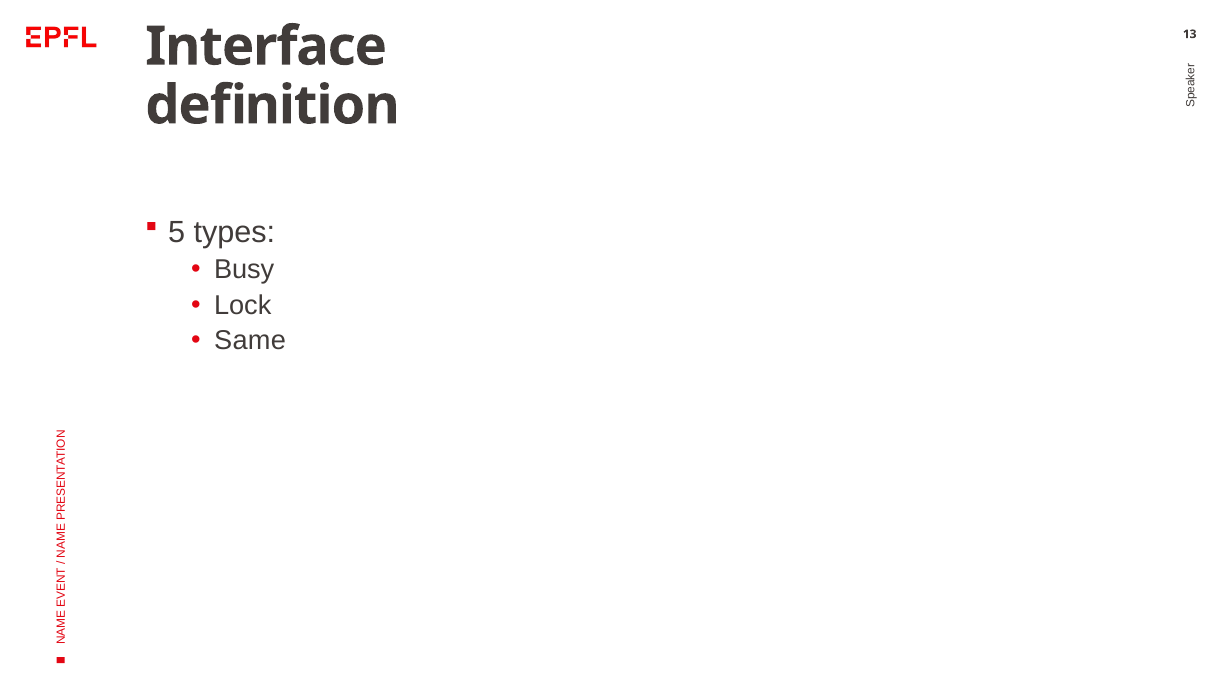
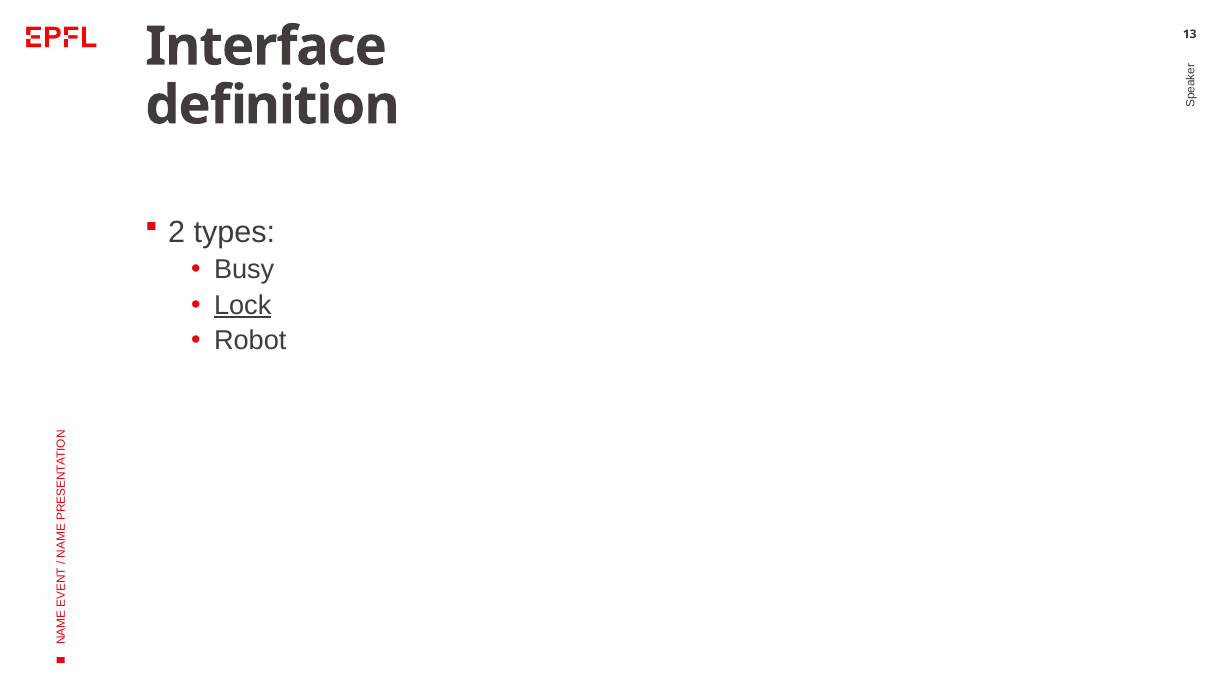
5: 5 -> 2
Lock underline: none -> present
Same: Same -> Robot
